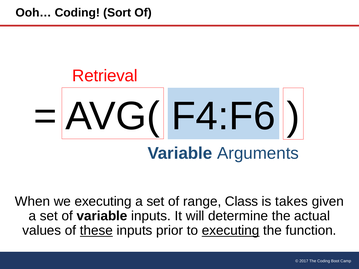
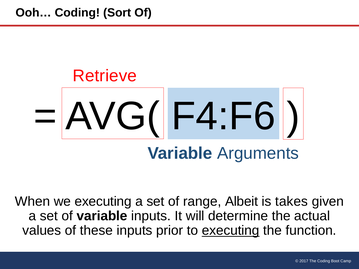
Retrieval: Retrieval -> Retrieve
Class: Class -> Albeit
these underline: present -> none
